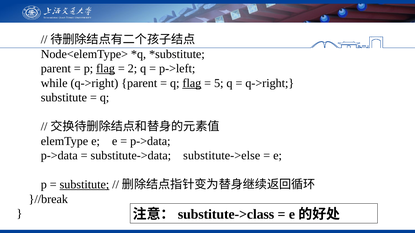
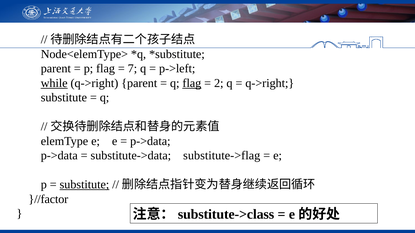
flag at (106, 69) underline: present -> none
2: 2 -> 7
while underline: none -> present
5: 5 -> 2
substitute->else: substitute->else -> substitute->flag
}//break: }//break -> }//factor
